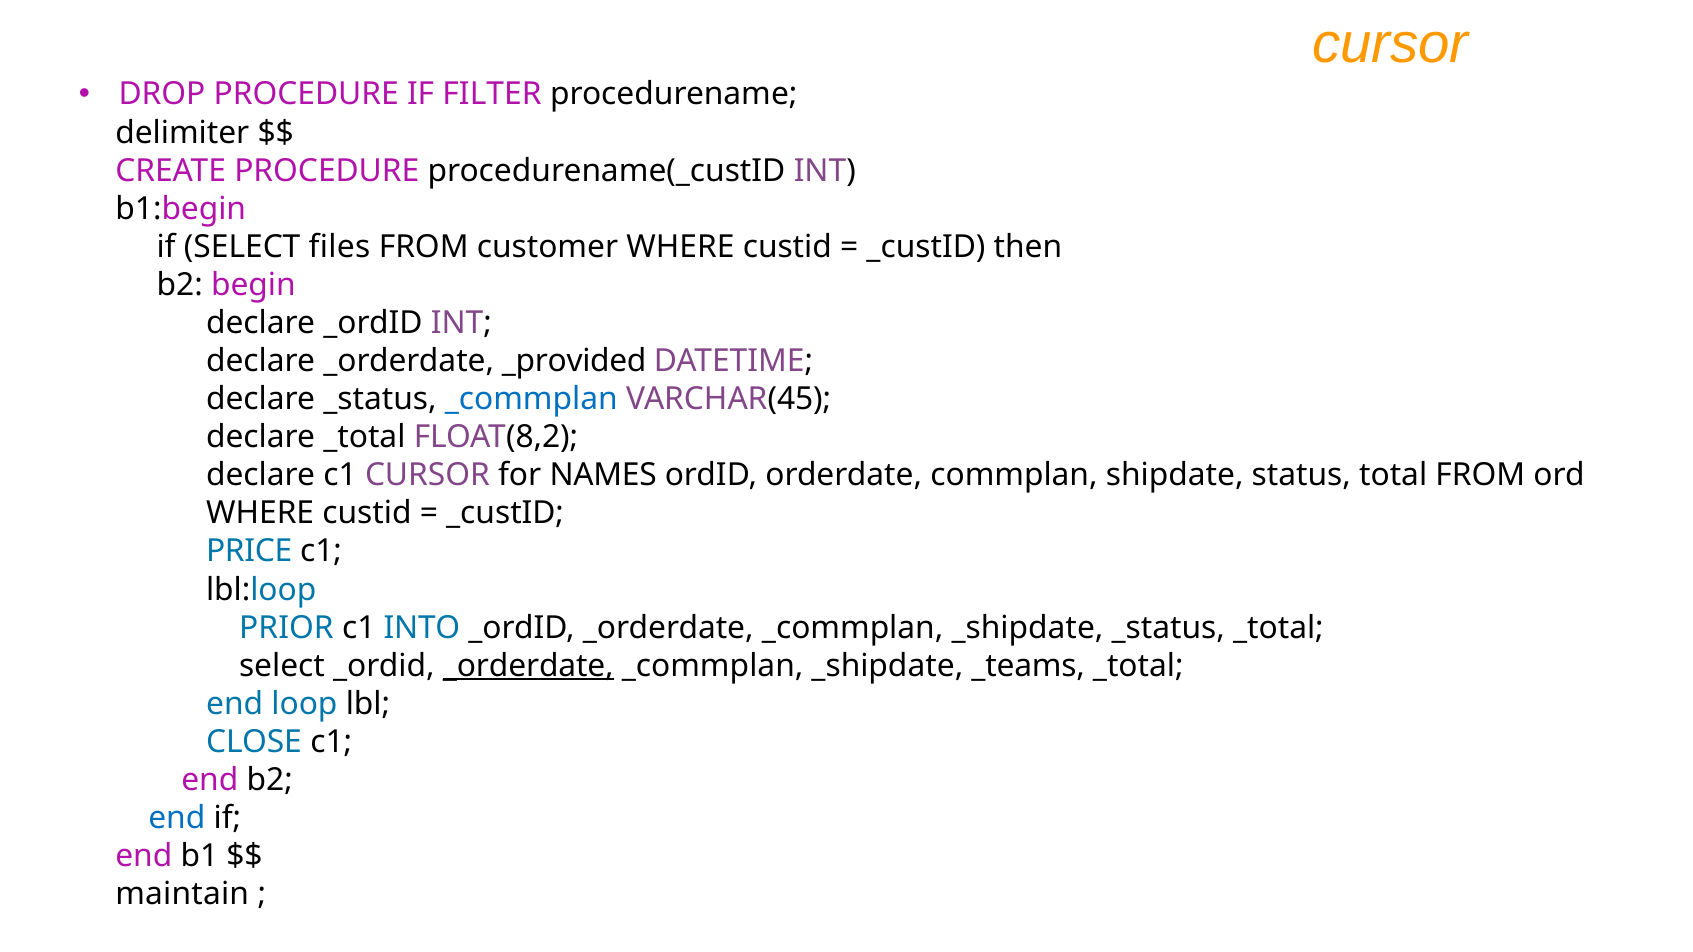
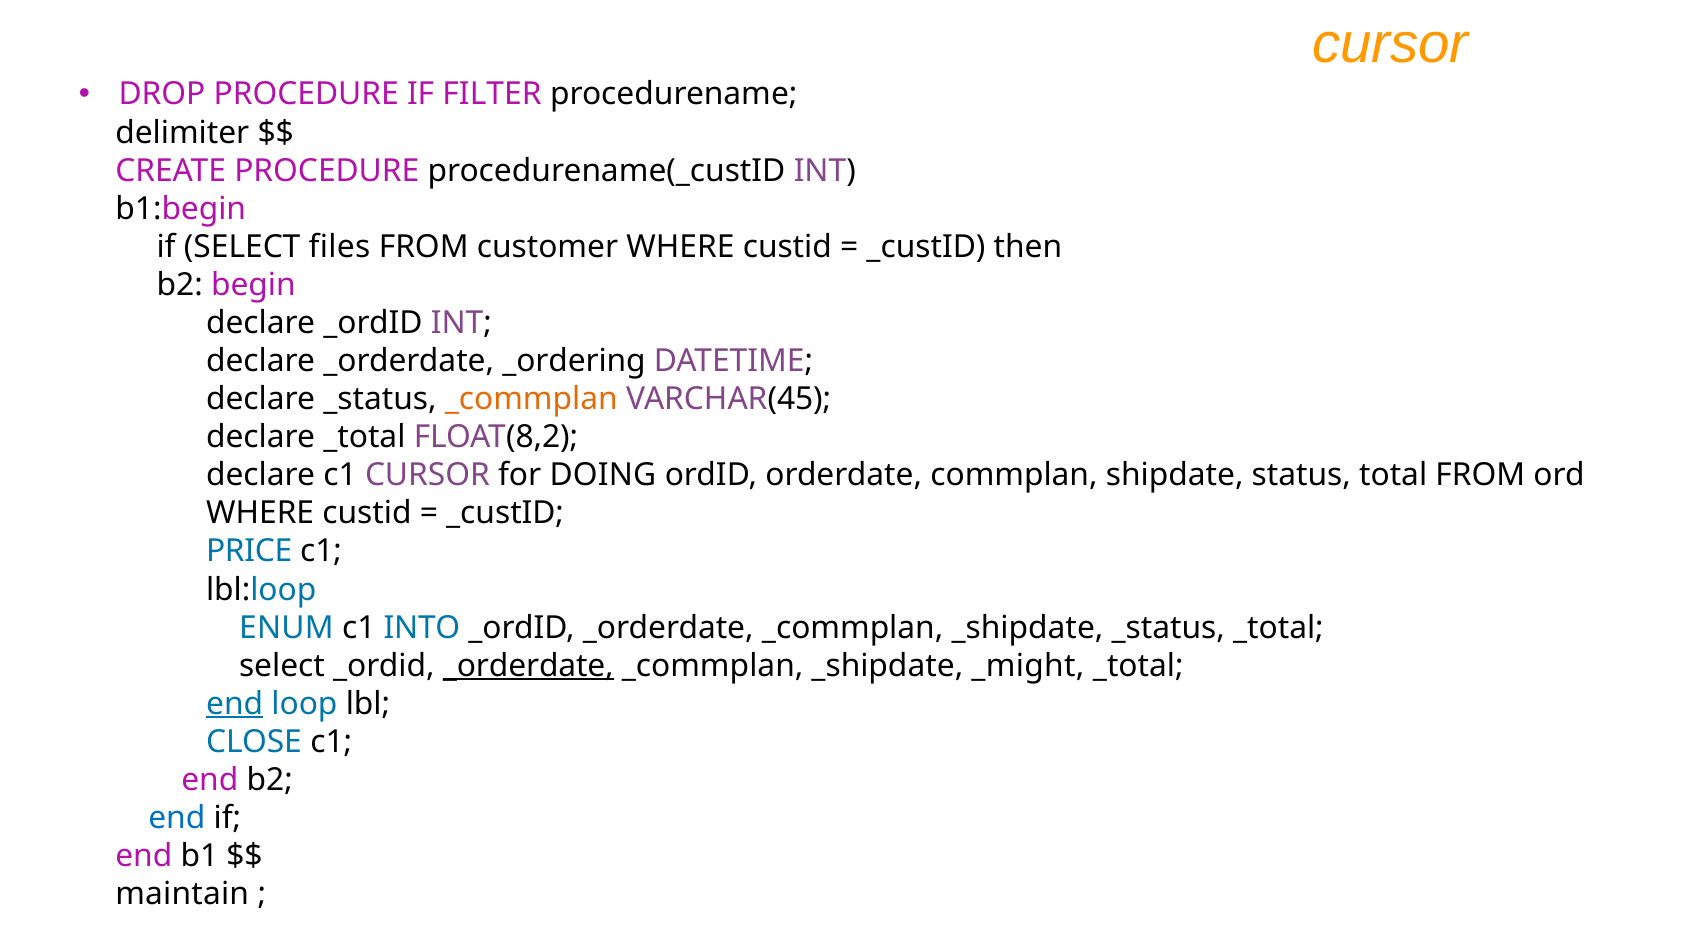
_provided: _provided -> _ordering
_commplan at (531, 399) colour: blue -> orange
NAMES: NAMES -> DOING
PRIOR: PRIOR -> ENUM
_teams: _teams -> _might
end at (235, 704) underline: none -> present
